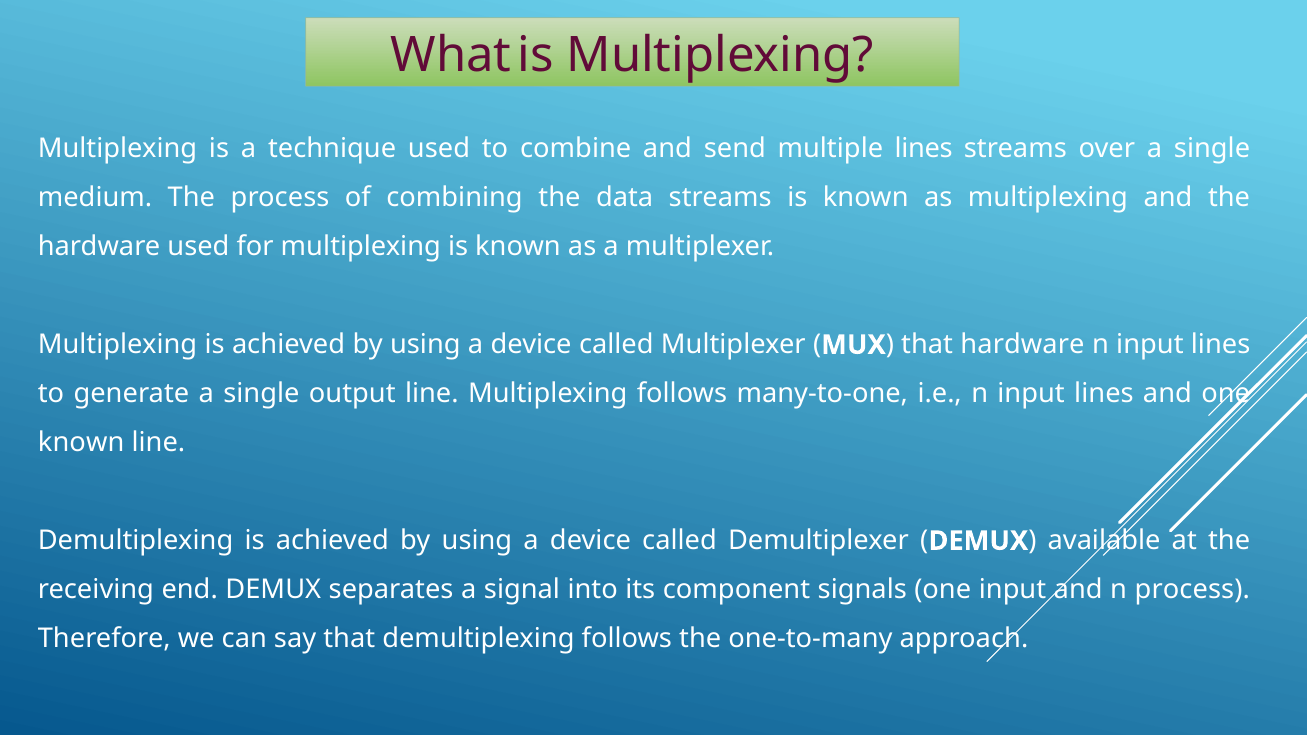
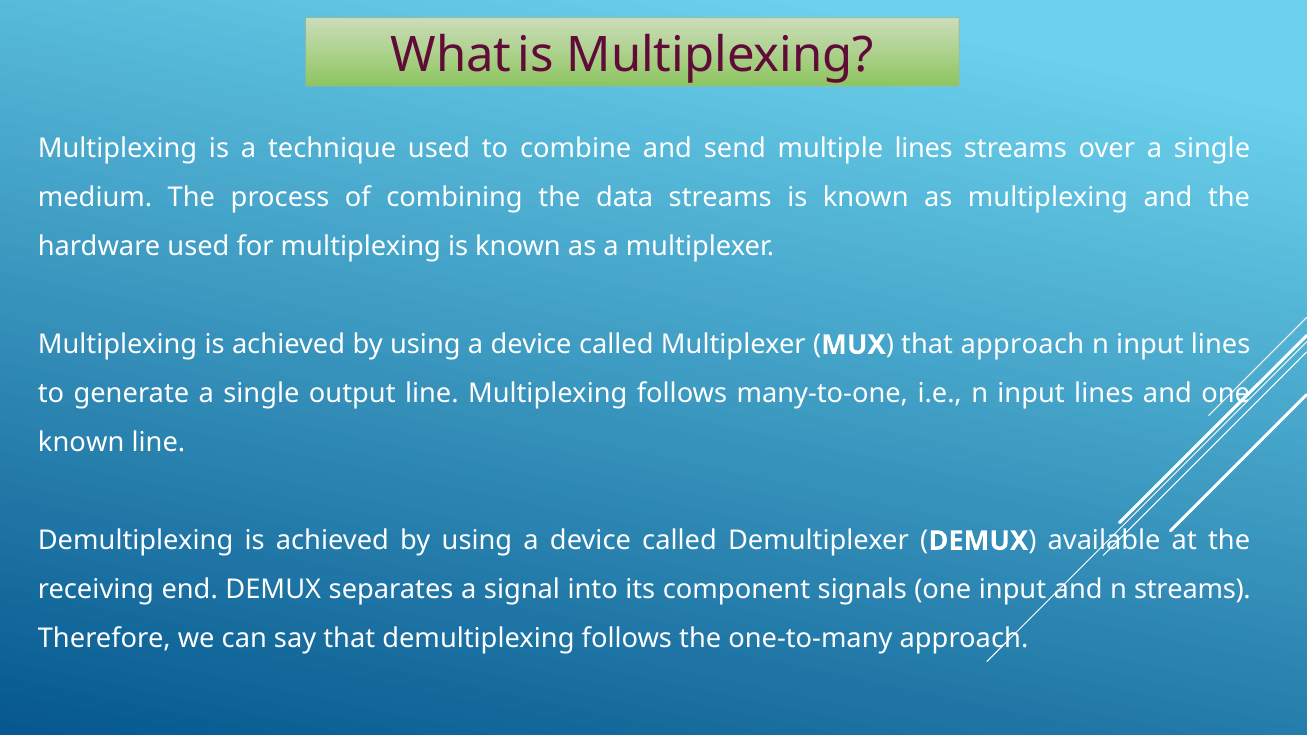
that hardware: hardware -> approach
n process: process -> streams
